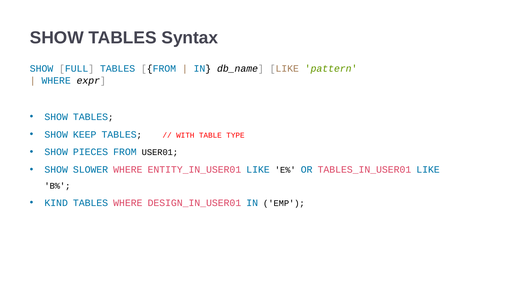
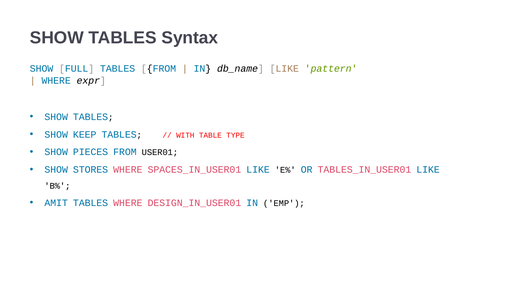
SLOWER: SLOWER -> STORES
ENTITY_IN_USER01: ENTITY_IN_USER01 -> SPACES_IN_USER01
KIND: KIND -> AMIT
